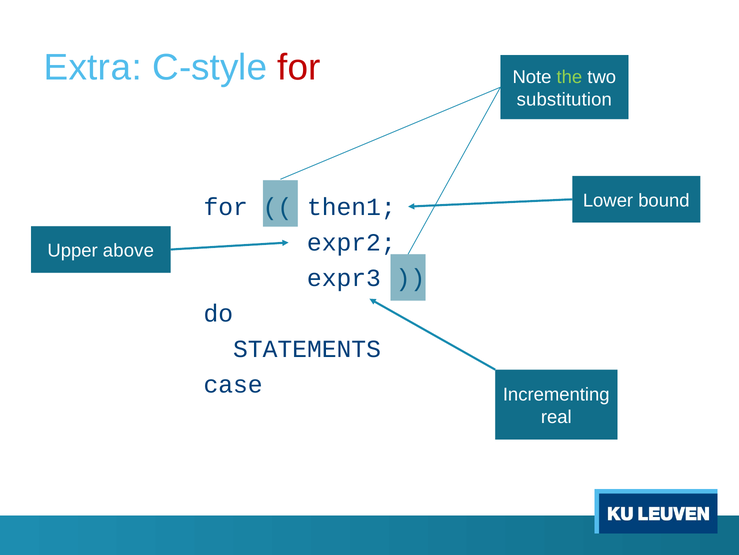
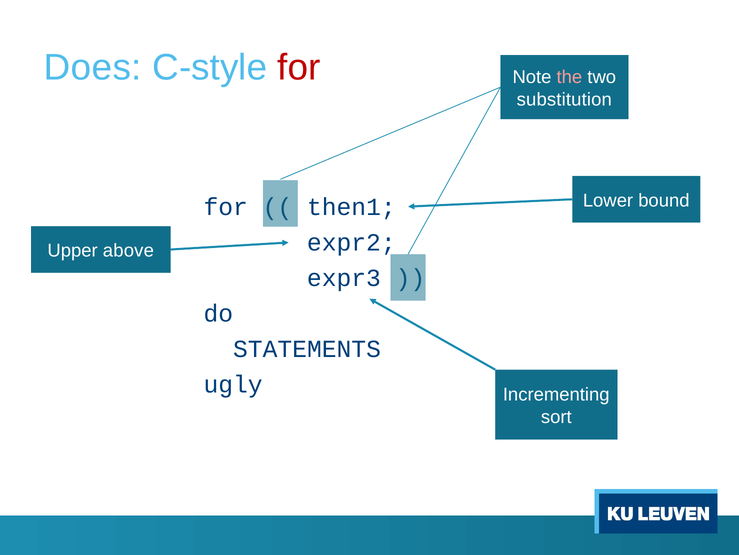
Extra: Extra -> Does
the colour: light green -> pink
case: case -> ugly
real: real -> sort
